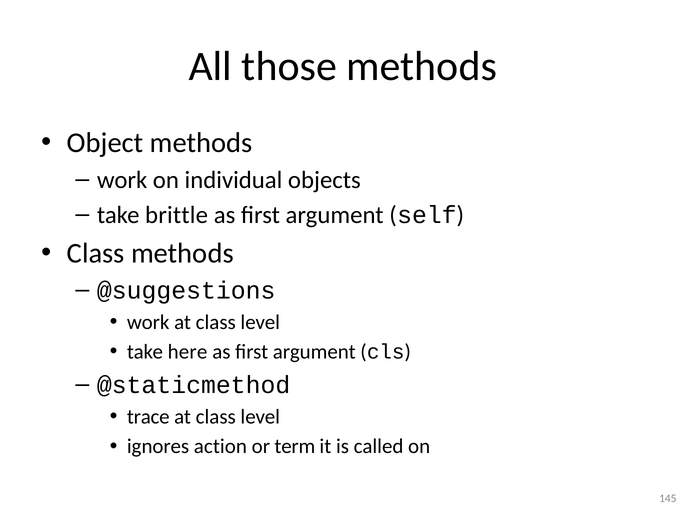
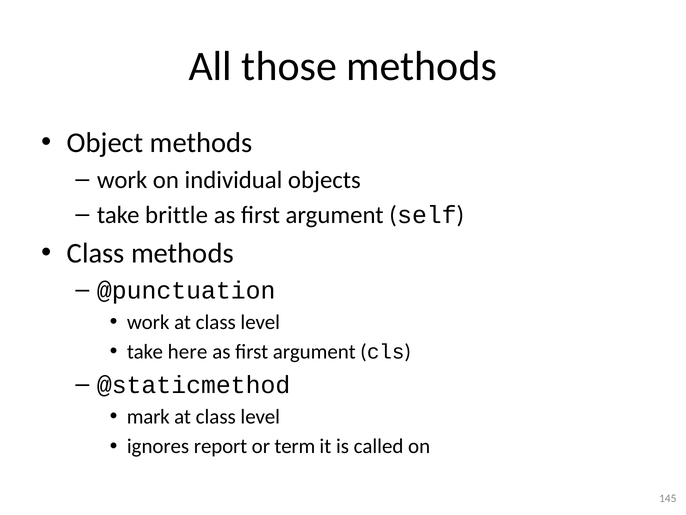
@suggestions: @suggestions -> @punctuation
trace: trace -> mark
action: action -> report
